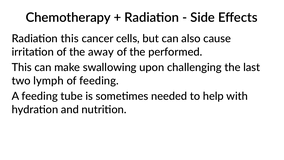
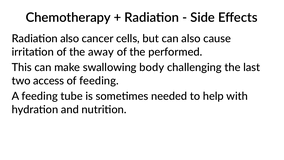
Radiation this: this -> also
upon: upon -> body
lymph: lymph -> access
